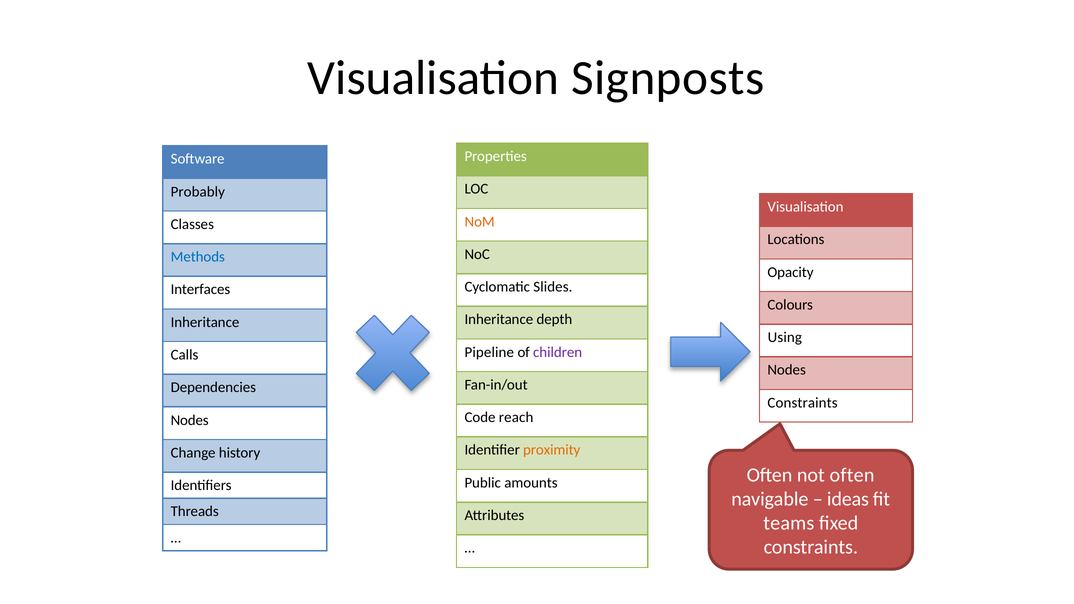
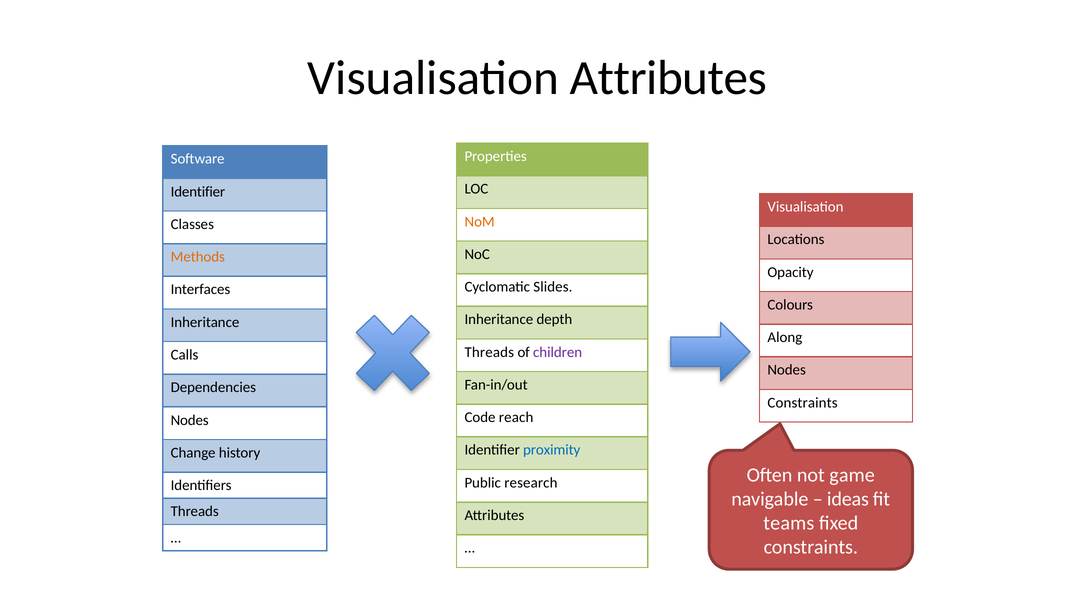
Visualisation Signposts: Signposts -> Attributes
Probably at (198, 192): Probably -> Identifier
Methods colour: blue -> orange
Using: Using -> Along
Pipeline at (489, 352): Pipeline -> Threads
proximity colour: orange -> blue
not often: often -> game
amounts: amounts -> research
